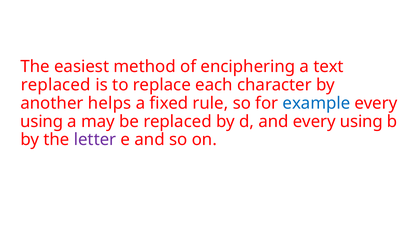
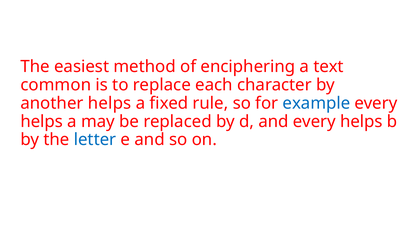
replaced at (56, 85): replaced -> common
using at (42, 121): using -> helps
and every using: using -> helps
letter colour: purple -> blue
